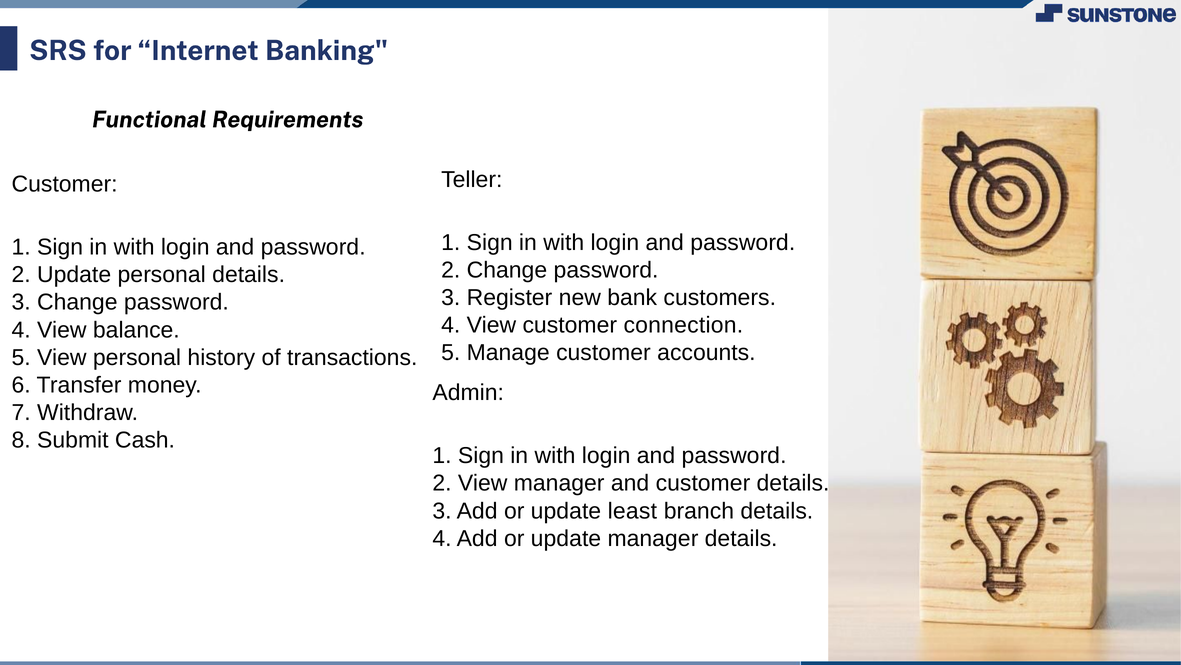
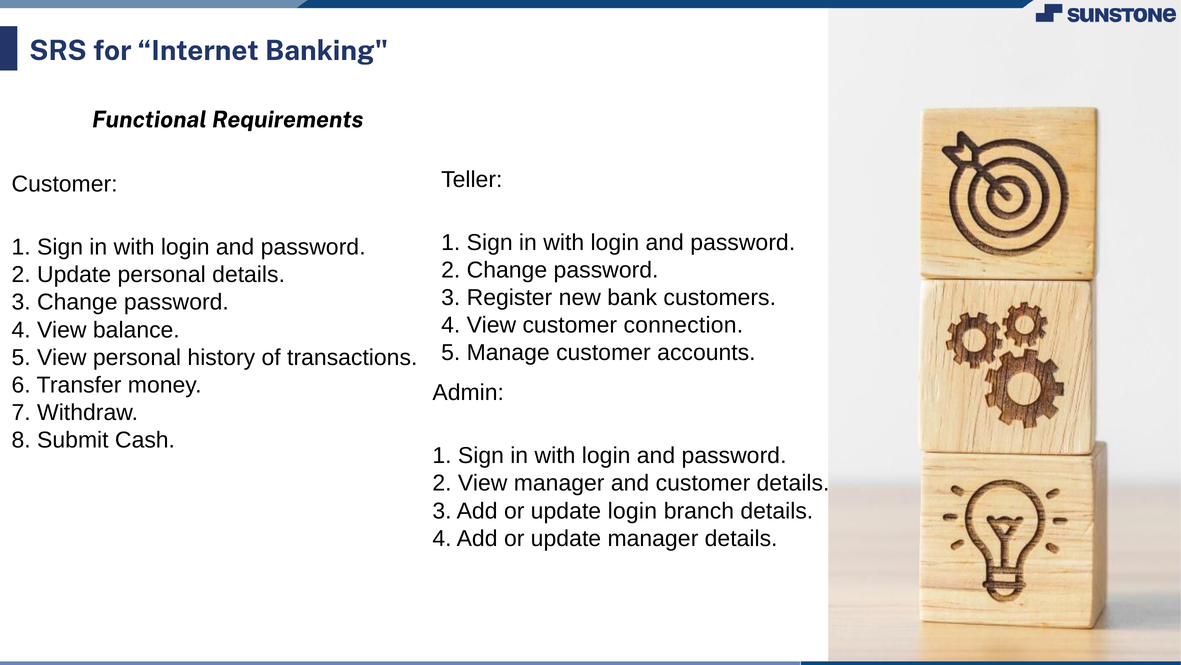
update least: least -> login
